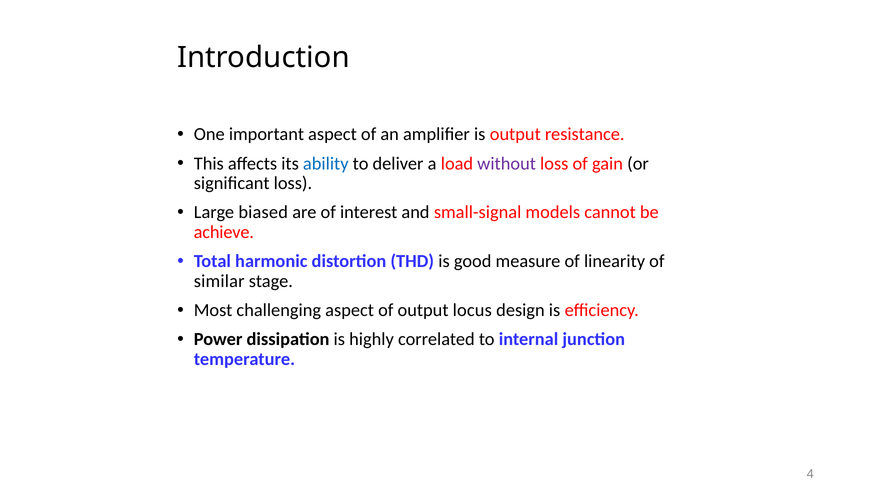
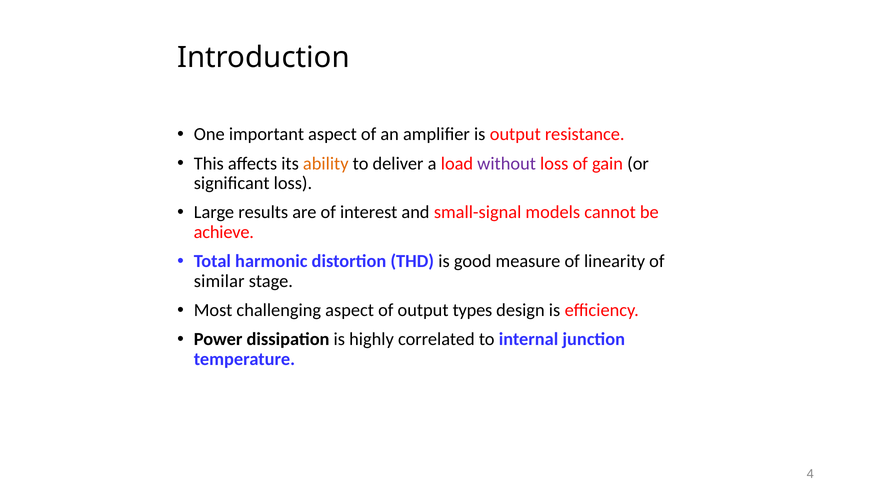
ability colour: blue -> orange
biased: biased -> results
locus: locus -> types
